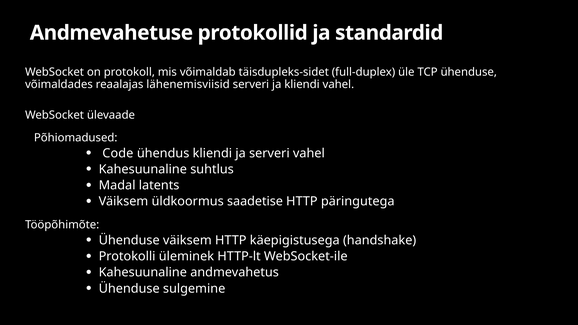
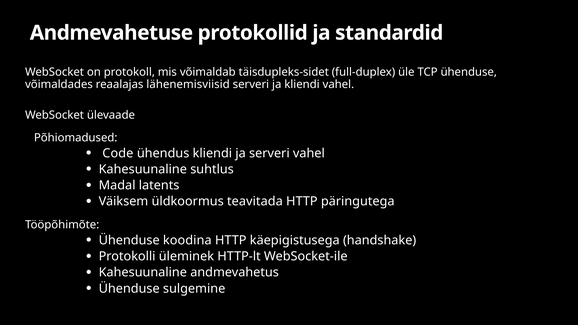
saadetise: saadetise -> teavitada
Ühenduse väiksem: väiksem -> koodina
